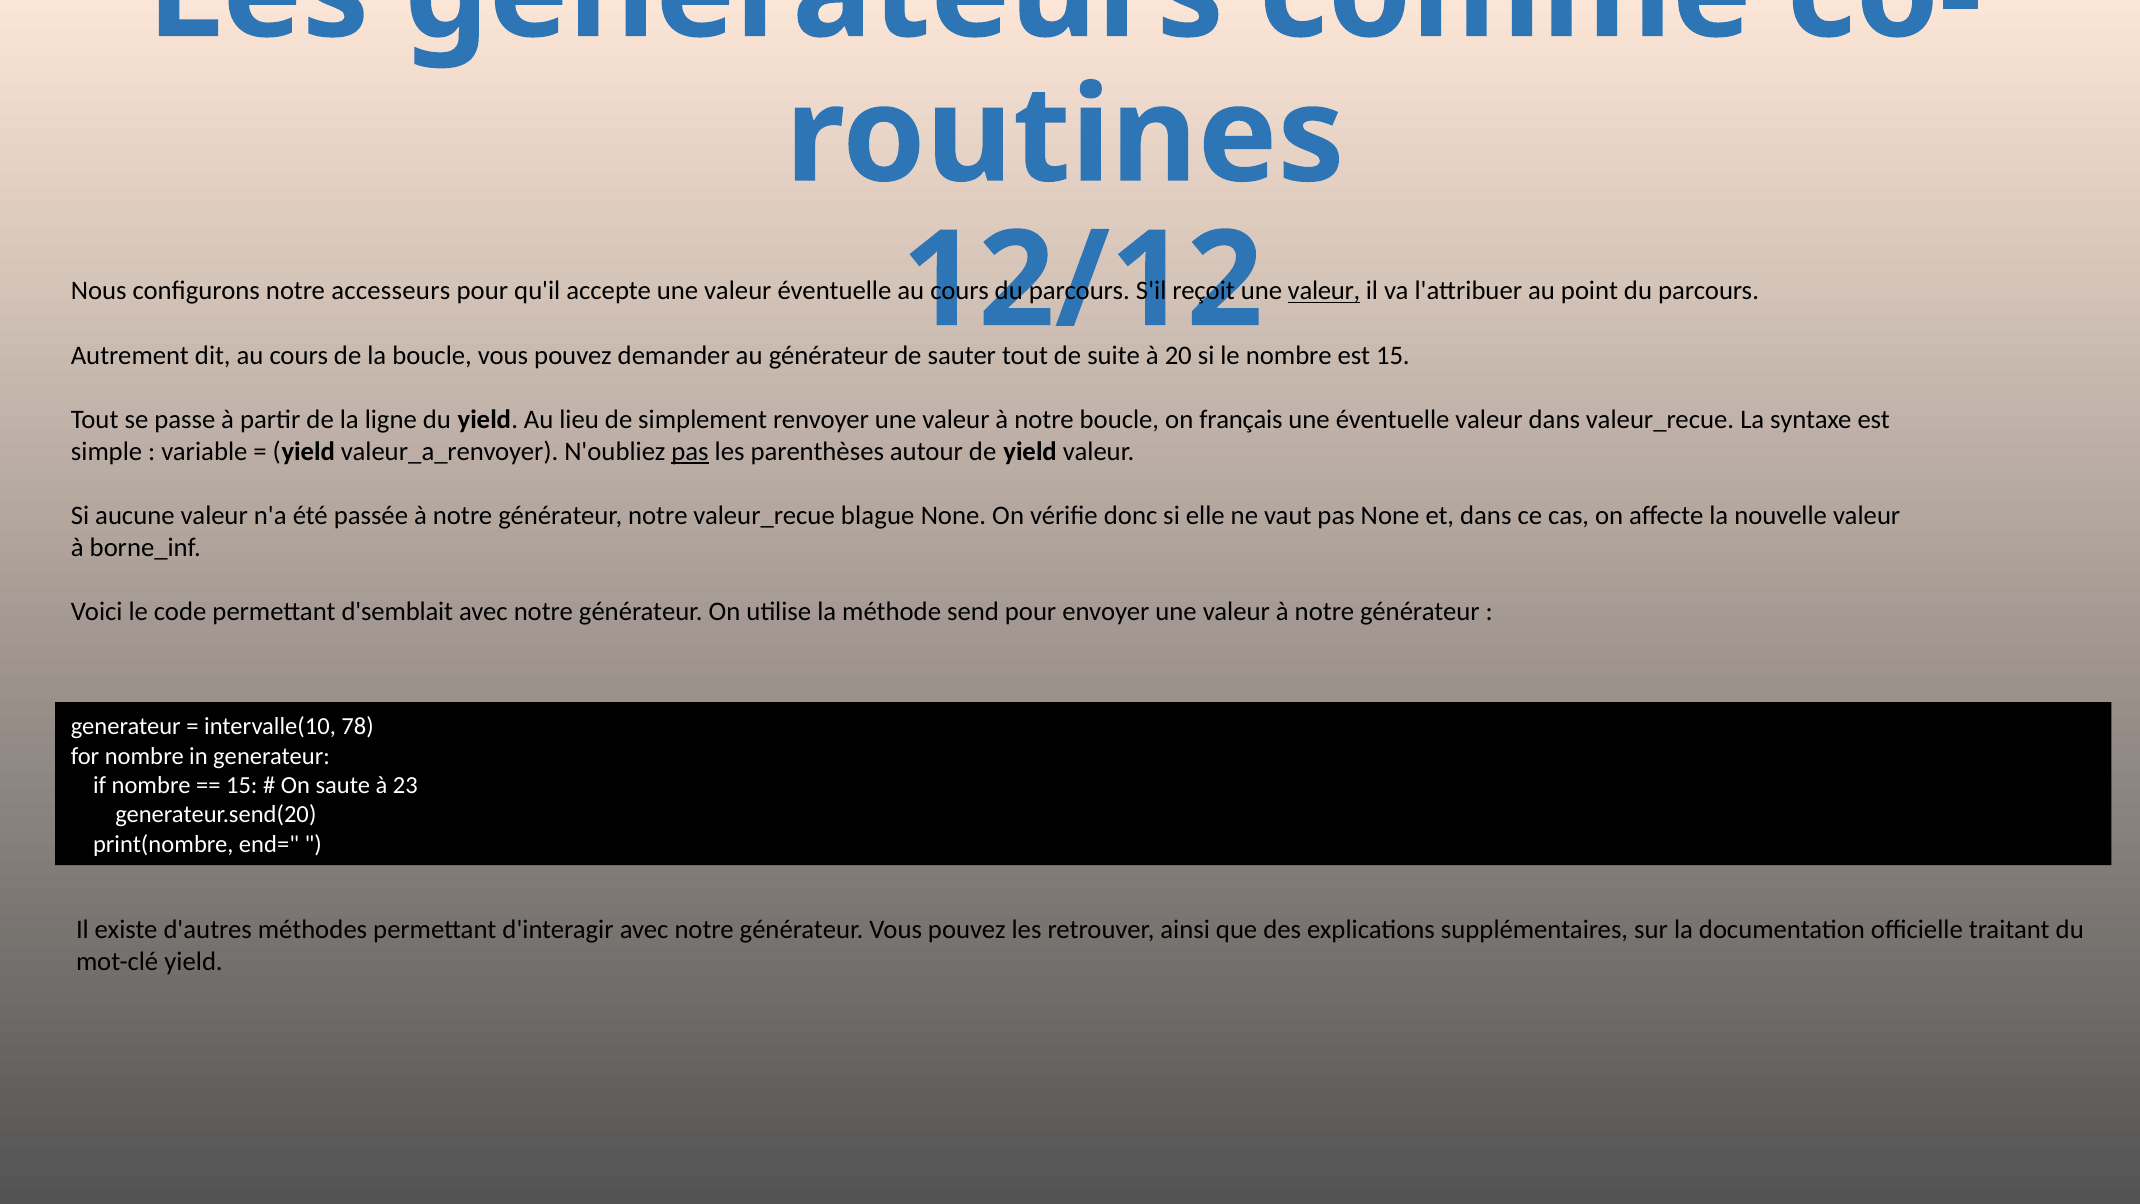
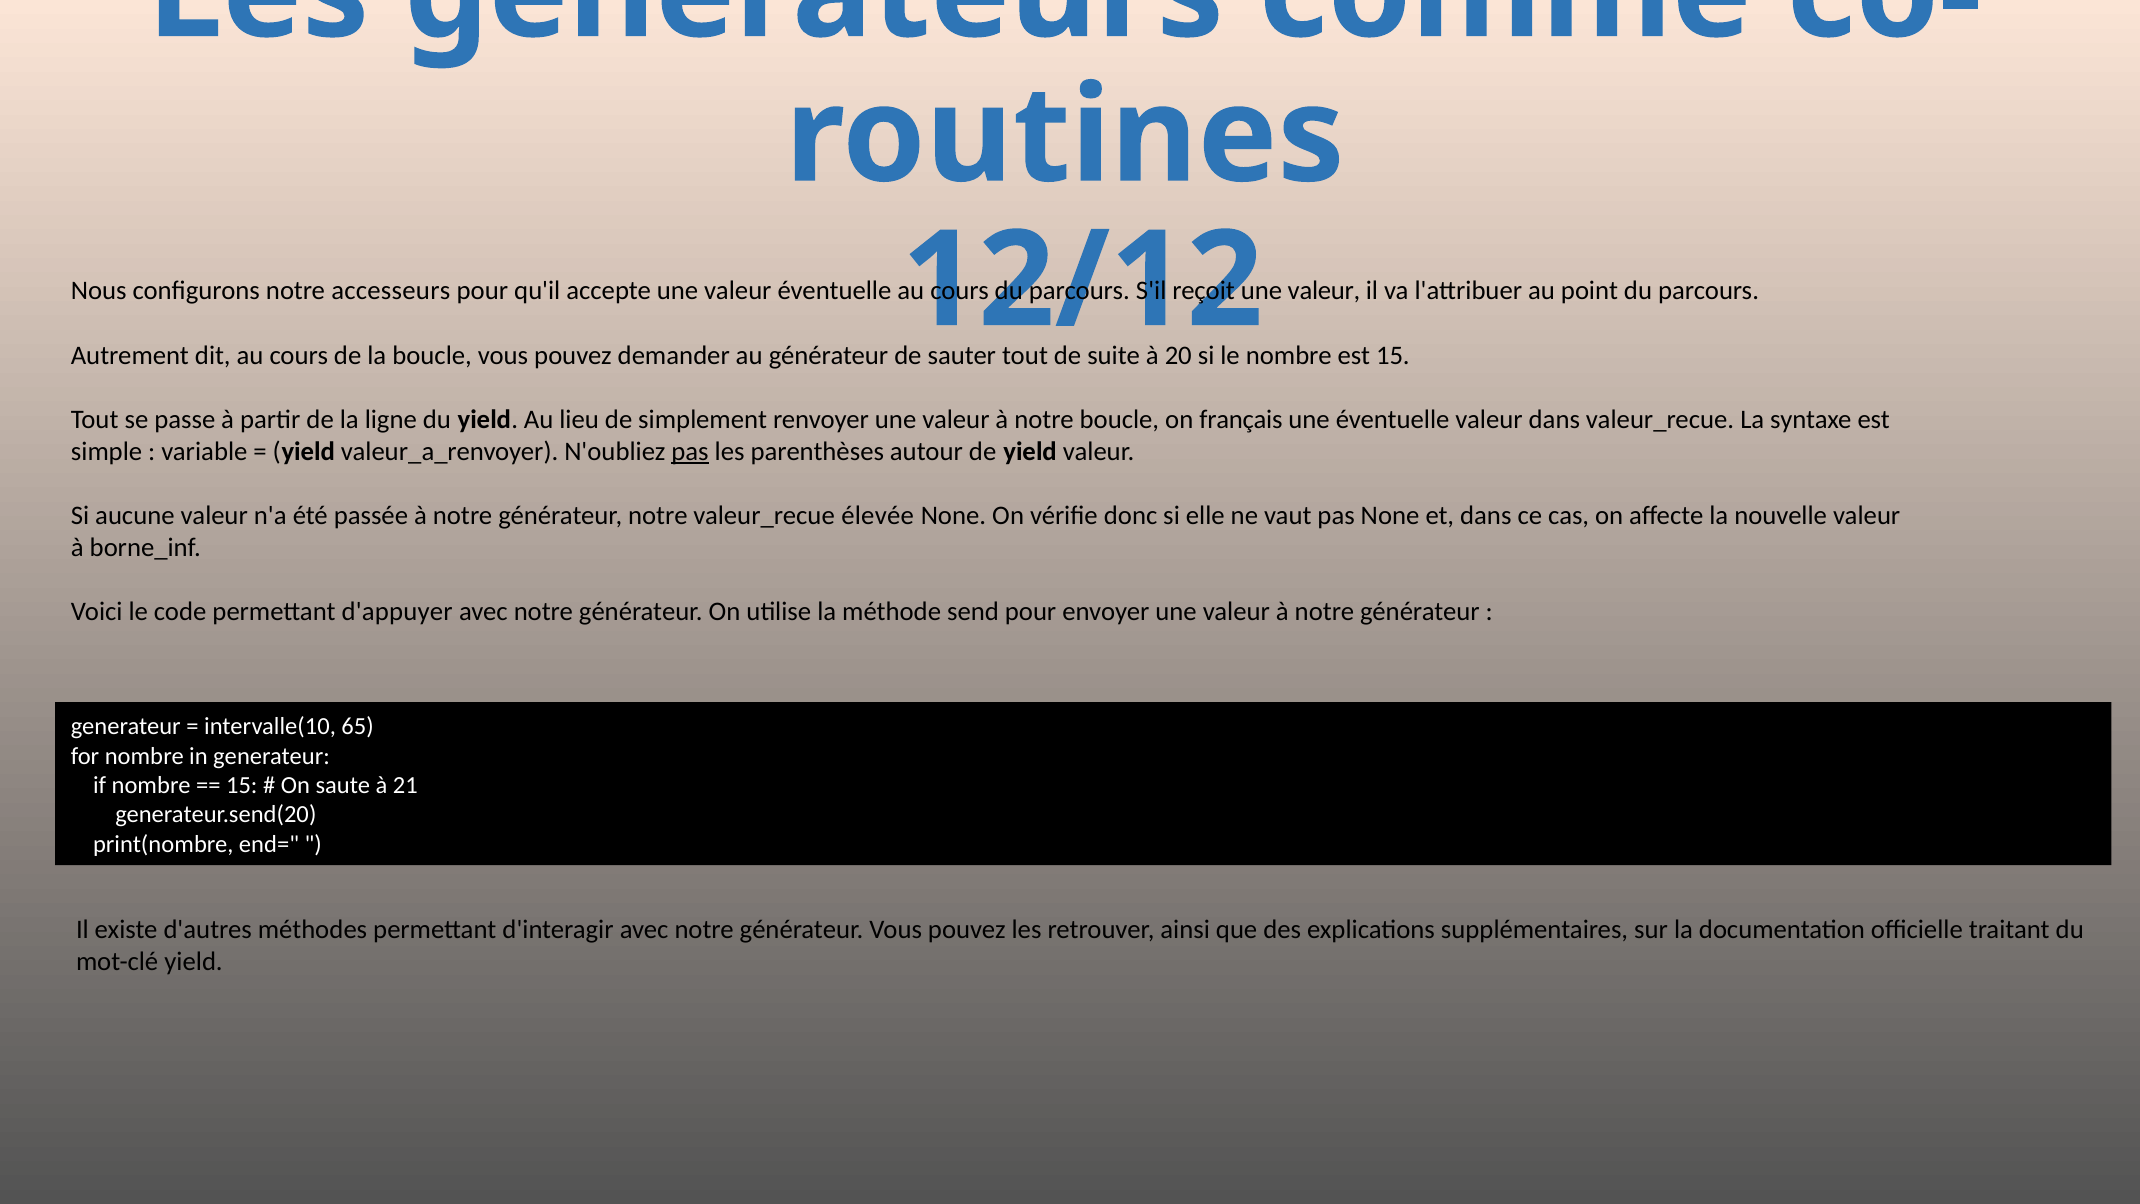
valeur at (1324, 291) underline: present -> none
blague: blague -> élevée
d'semblait: d'semblait -> d'appuyer
78: 78 -> 65
23: 23 -> 21
